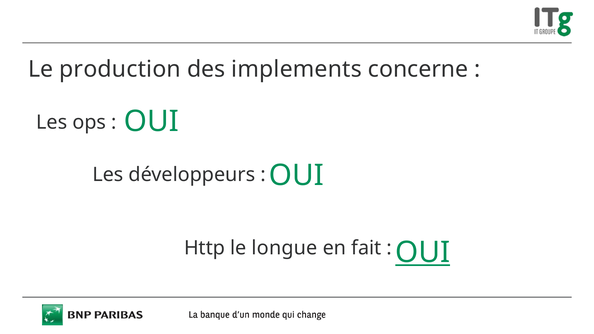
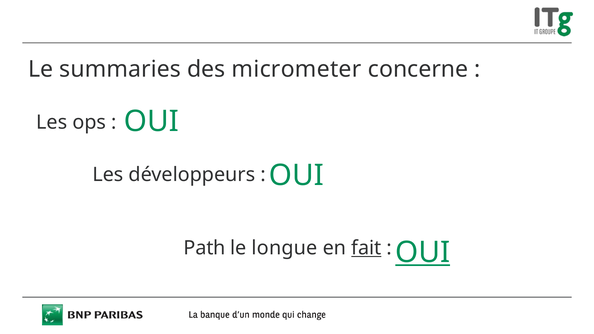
production: production -> summaries
implements: implements -> micrometer
Http: Http -> Path
fait underline: none -> present
